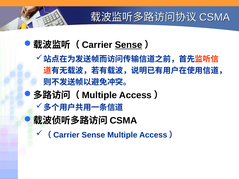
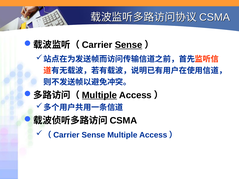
Multiple at (99, 95) underline: none -> present
